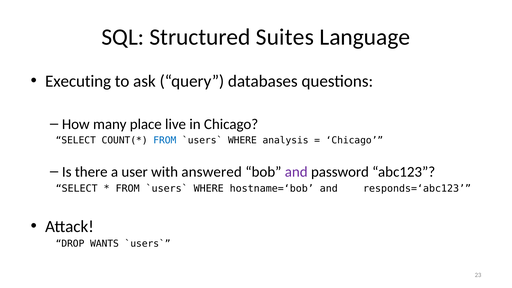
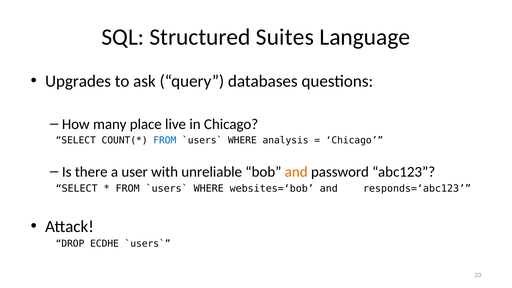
Executing: Executing -> Upgrades
answered: answered -> unreliable
and at (296, 172) colour: purple -> orange
hostname=‘bob: hostname=‘bob -> websites=‘bob
WANTS: WANTS -> ECDHE
